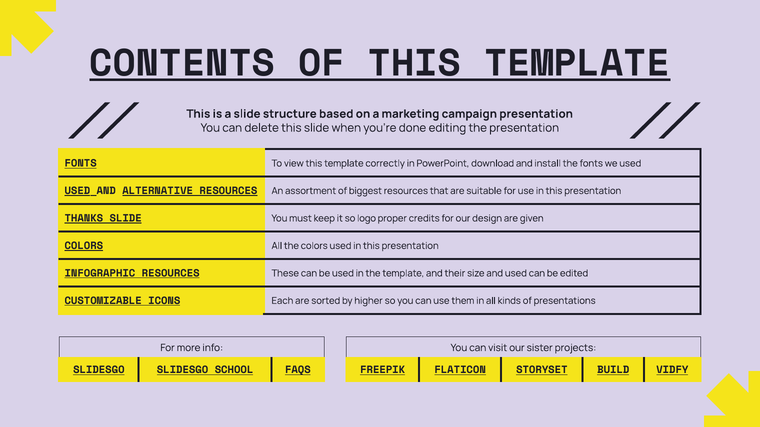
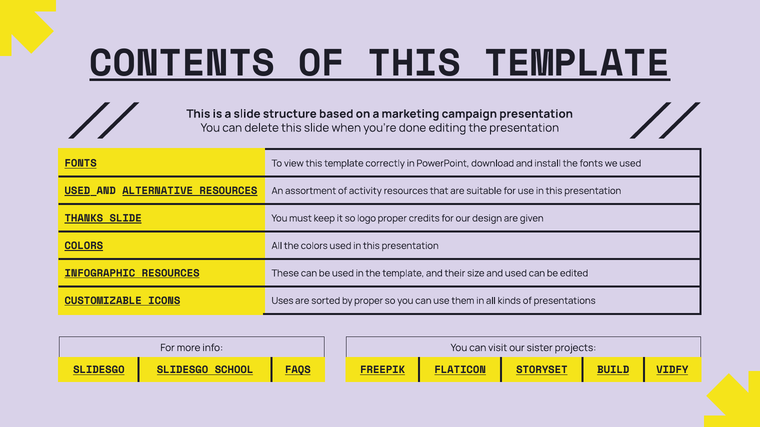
biggest: biggest -> activity
Each: Each -> Uses
by higher: higher -> proper
